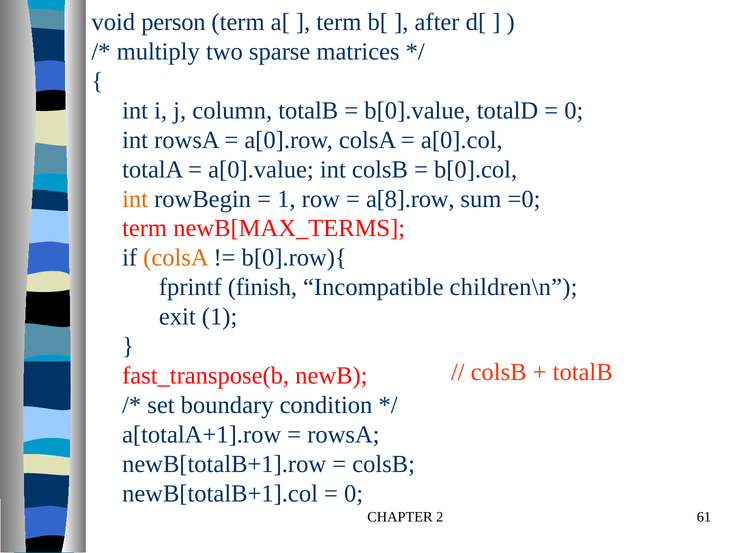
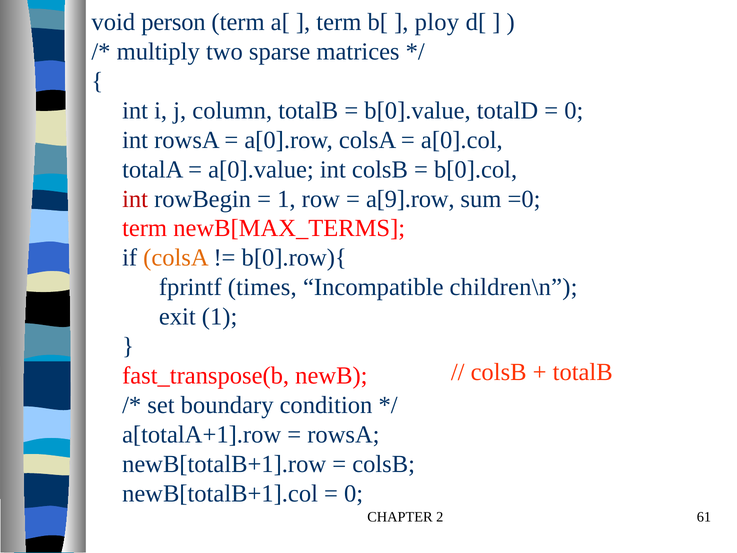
after: after -> ploy
int at (135, 199) colour: orange -> red
a[8].row: a[8].row -> a[9].row
finish: finish -> times
